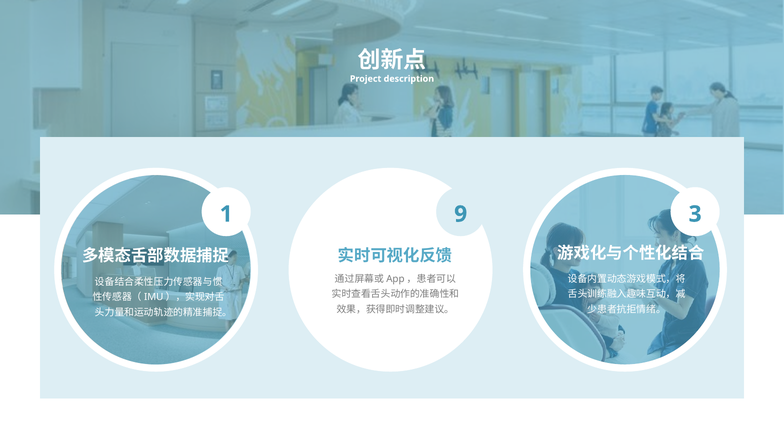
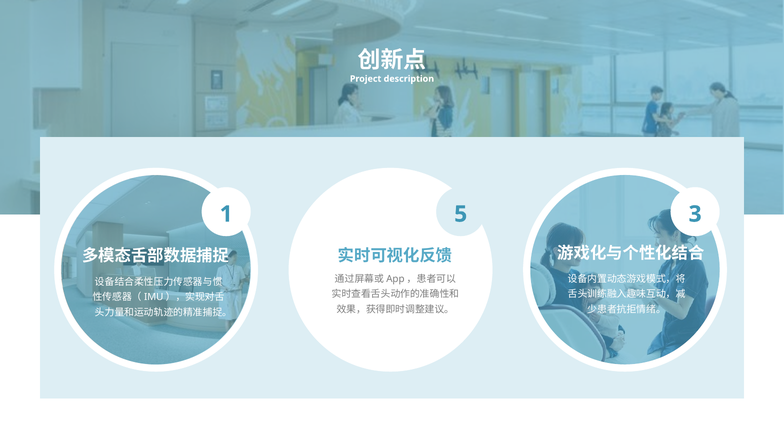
9: 9 -> 5
